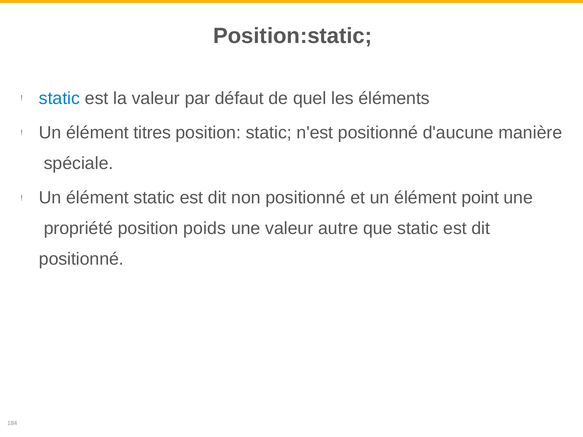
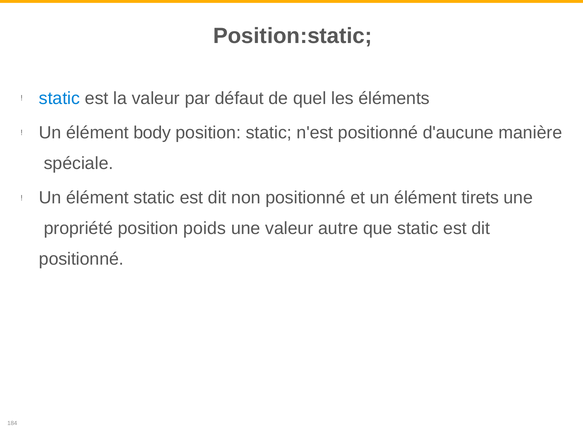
titres: titres -> body
point: point -> tirets
